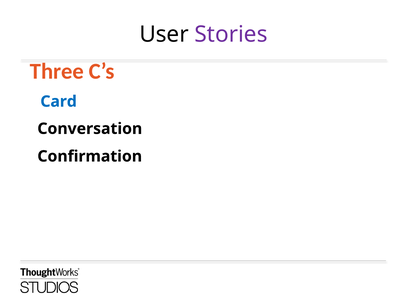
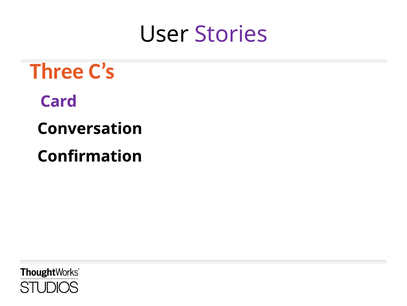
Card colour: blue -> purple
